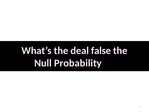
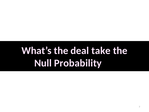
false: false -> take
